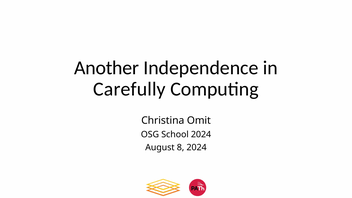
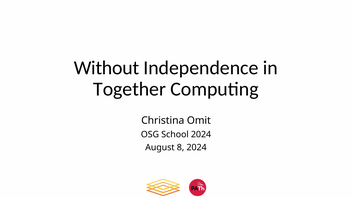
Another: Another -> Without
Carefully: Carefully -> Together
